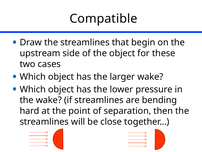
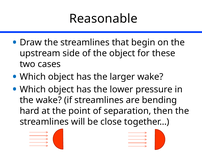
Compatible: Compatible -> Reasonable
